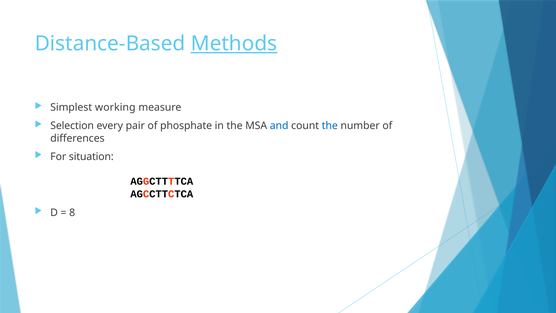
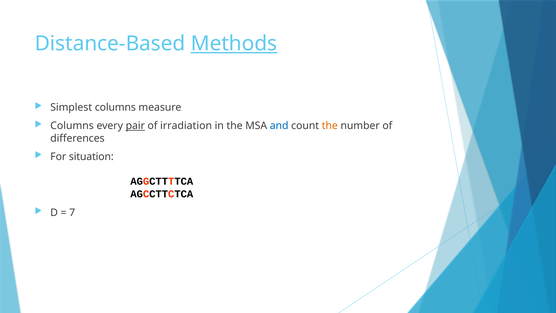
Simplest working: working -> columns
Selection at (72, 126): Selection -> Columns
pair underline: none -> present
phosphate: phosphate -> irradiation
the at (330, 126) colour: blue -> orange
8: 8 -> 7
